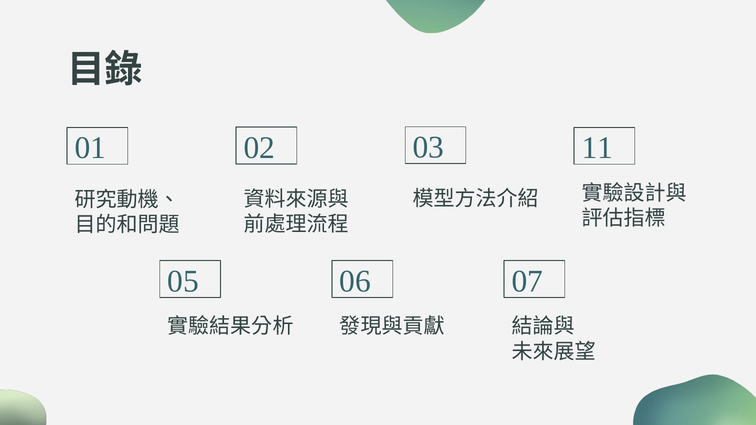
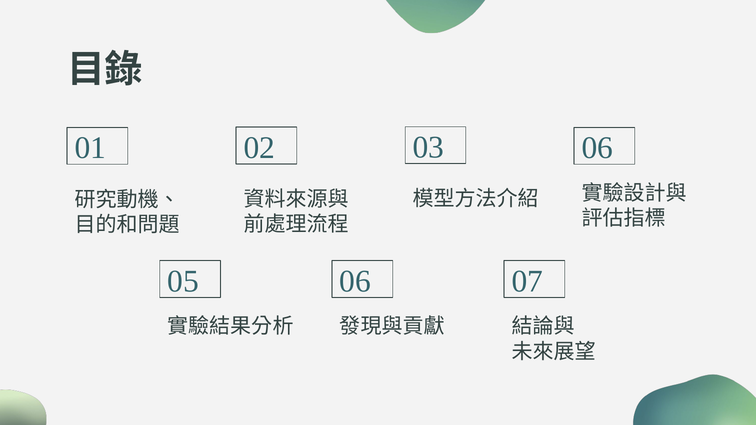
01 11: 11 -> 06
